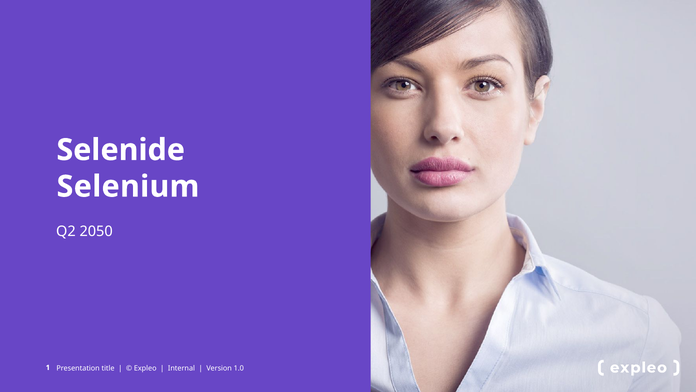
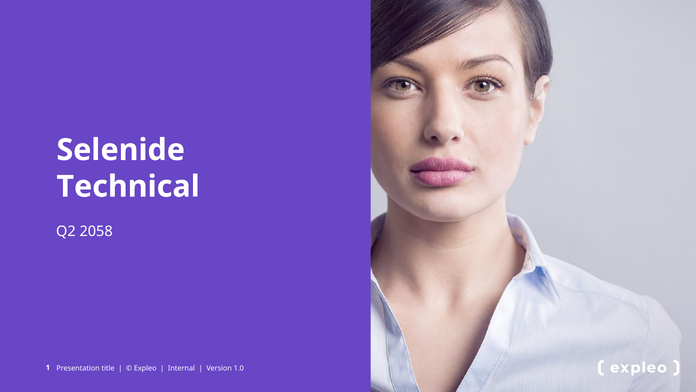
Selenium: Selenium -> Technical
2050: 2050 -> 2058
